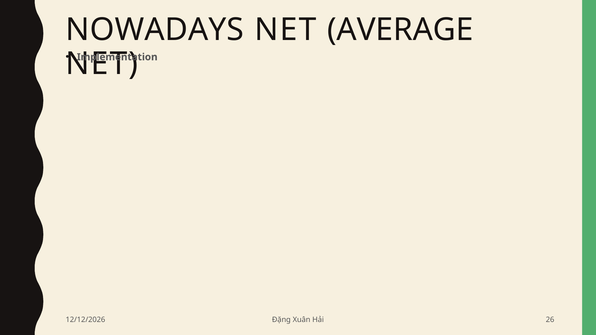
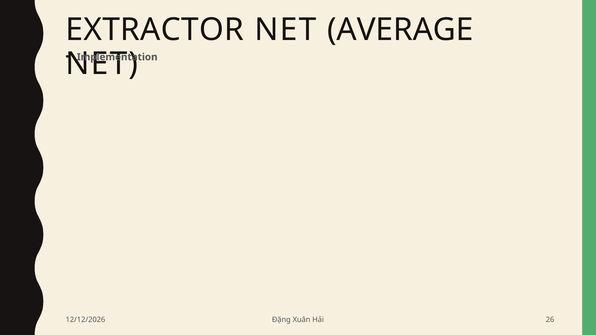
NOWADAYS: NOWADAYS -> EXTRACTOR
